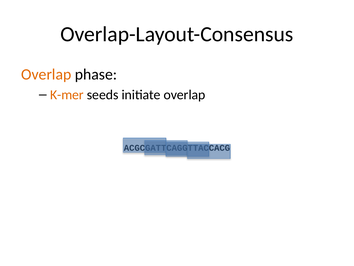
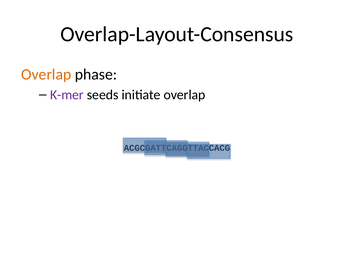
K-mer colour: orange -> purple
